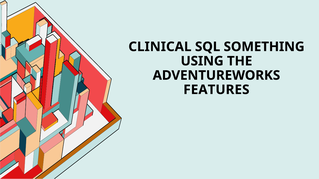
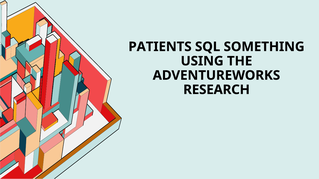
CLINICAL: CLINICAL -> PATIENTS
FEATURES: FEATURES -> RESEARCH
